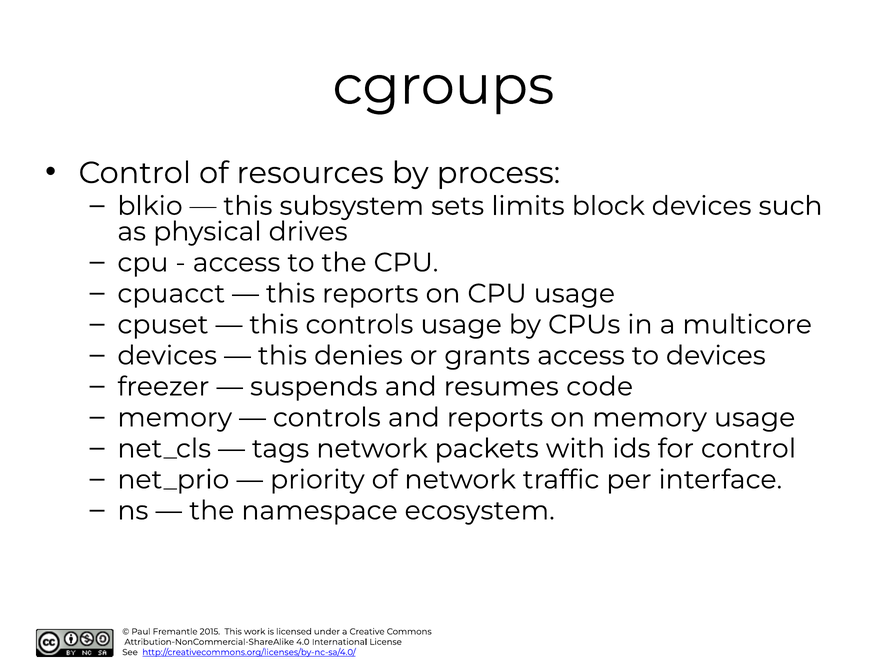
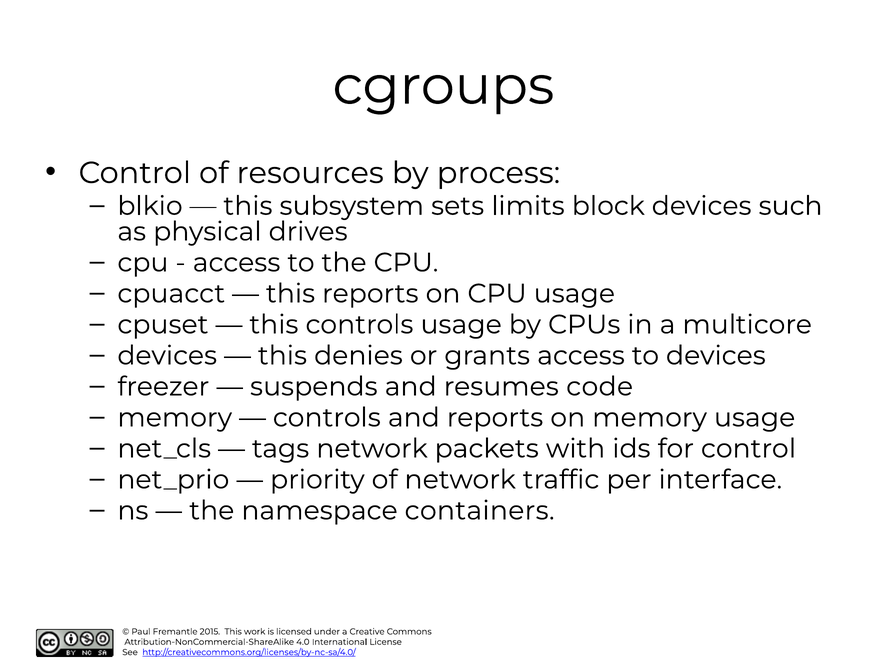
ecosystem: ecosystem -> containers
